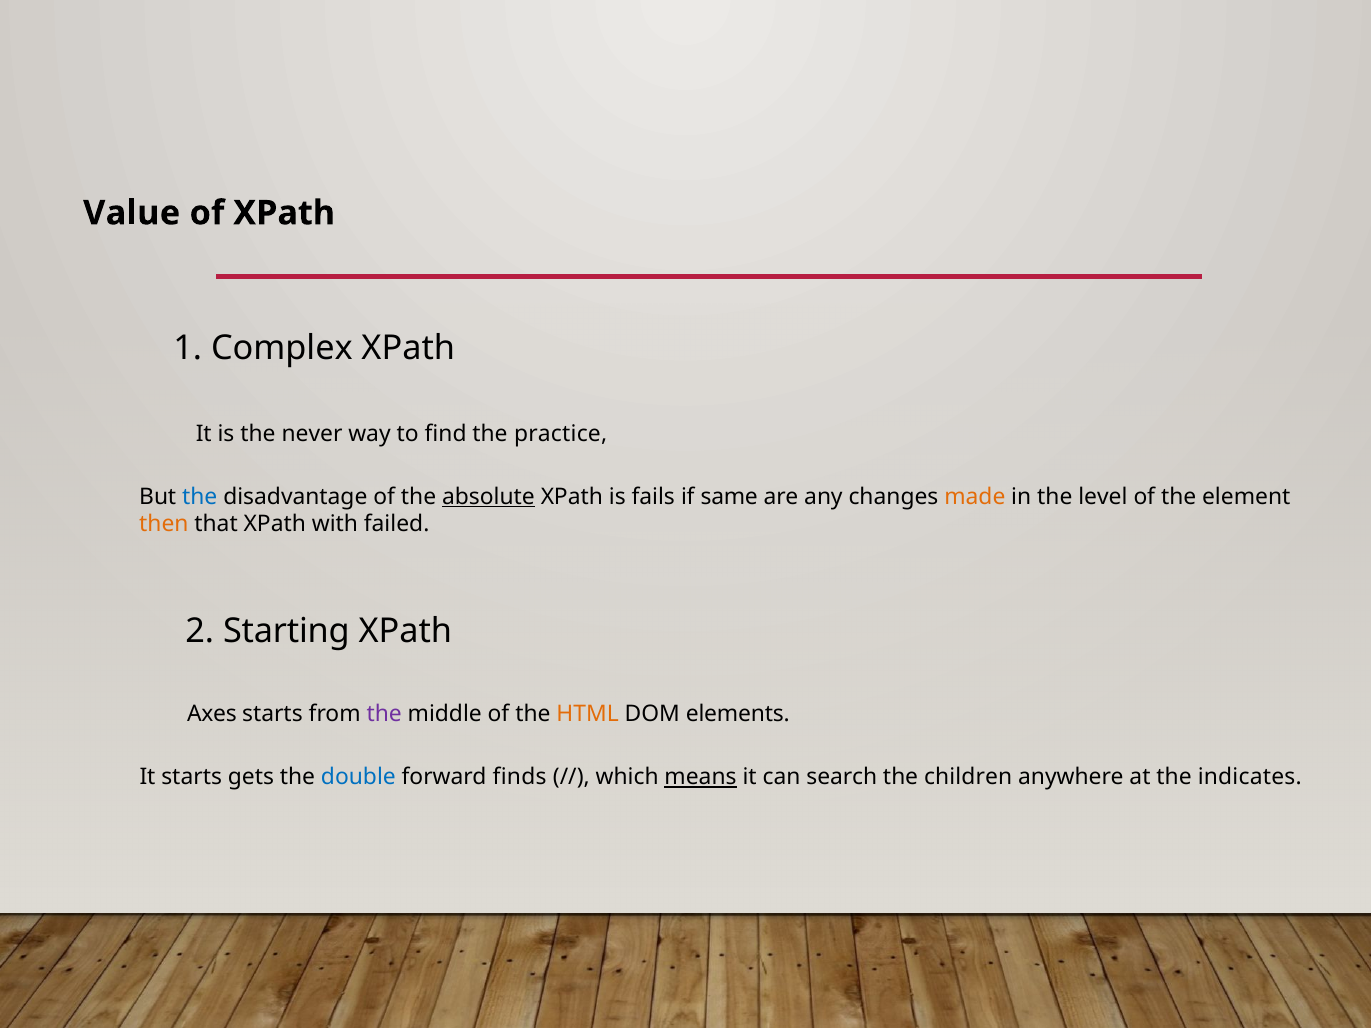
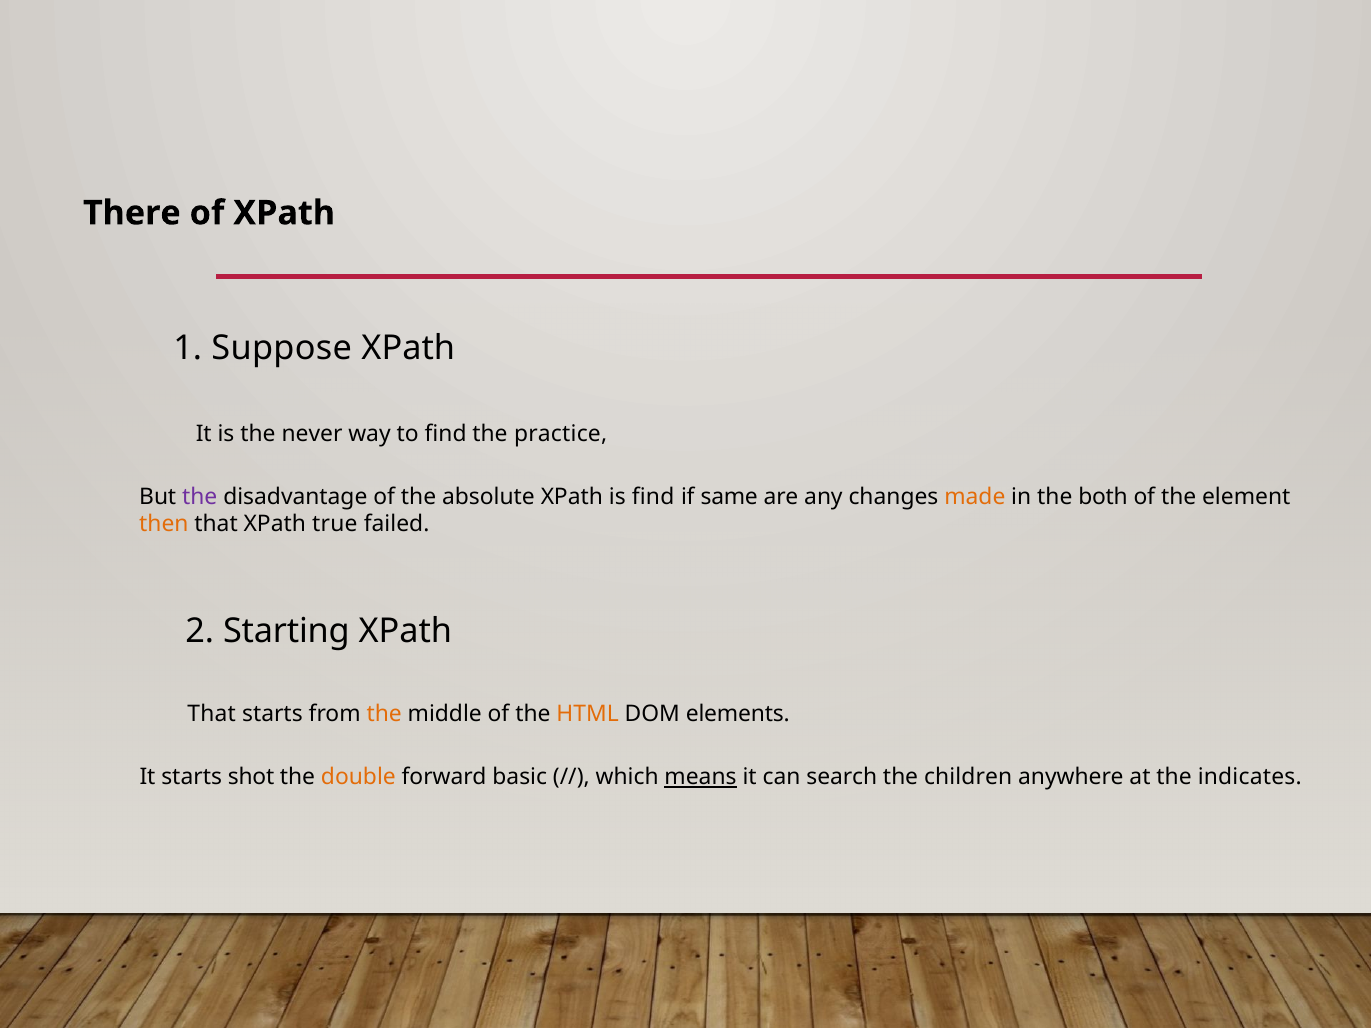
Value: Value -> There
Complex: Complex -> Suppose
the at (200, 497) colour: blue -> purple
absolute underline: present -> none
is fails: fails -> find
level: level -> both
with: with -> true
Axes at (212, 715): Axes -> That
the at (384, 715) colour: purple -> orange
gets: gets -> shot
double colour: blue -> orange
finds: finds -> basic
